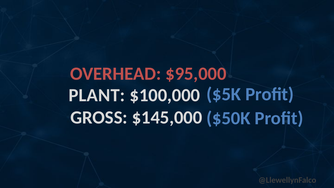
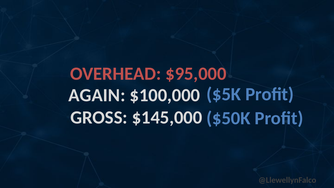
PLANT: PLANT -> AGAIN
